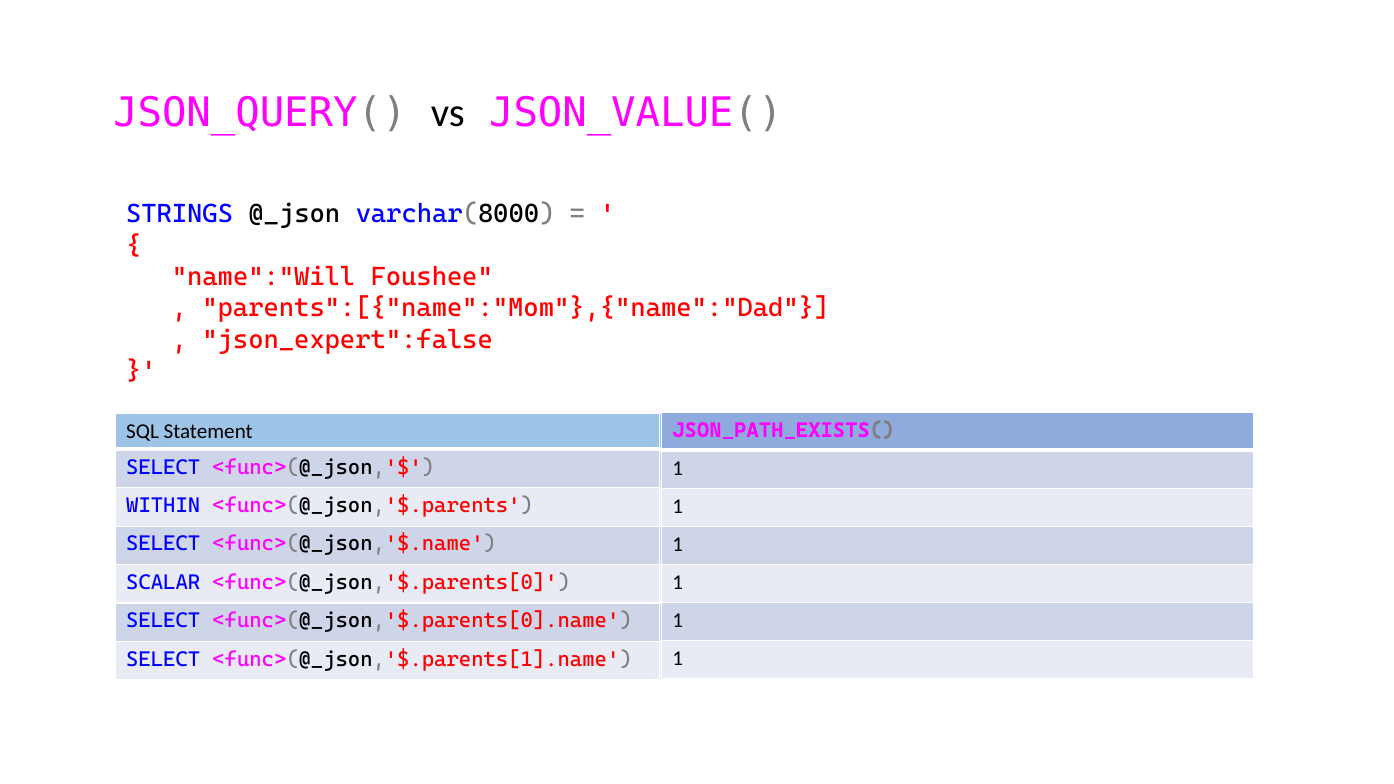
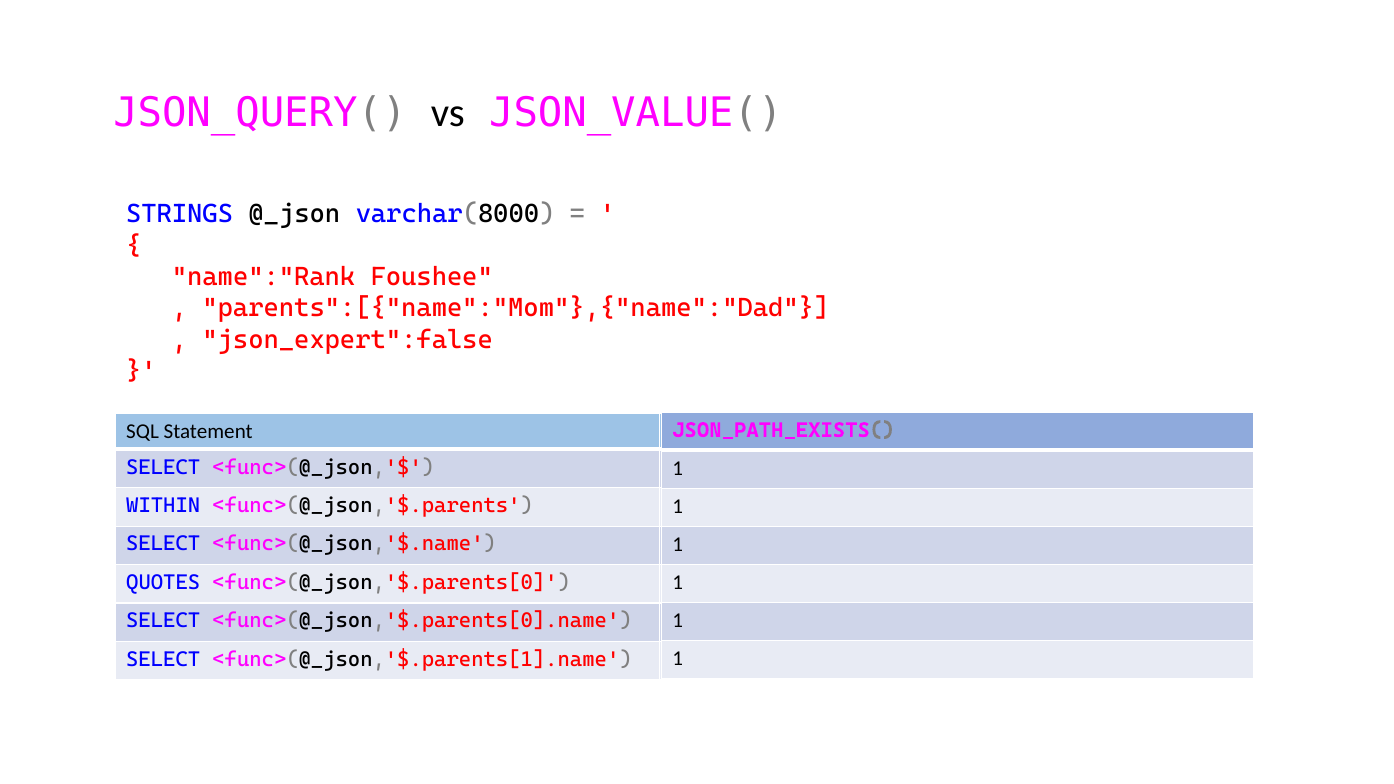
name":"Will: name":"Will -> name":"Rank
SCALAR: SCALAR -> QUOTES
